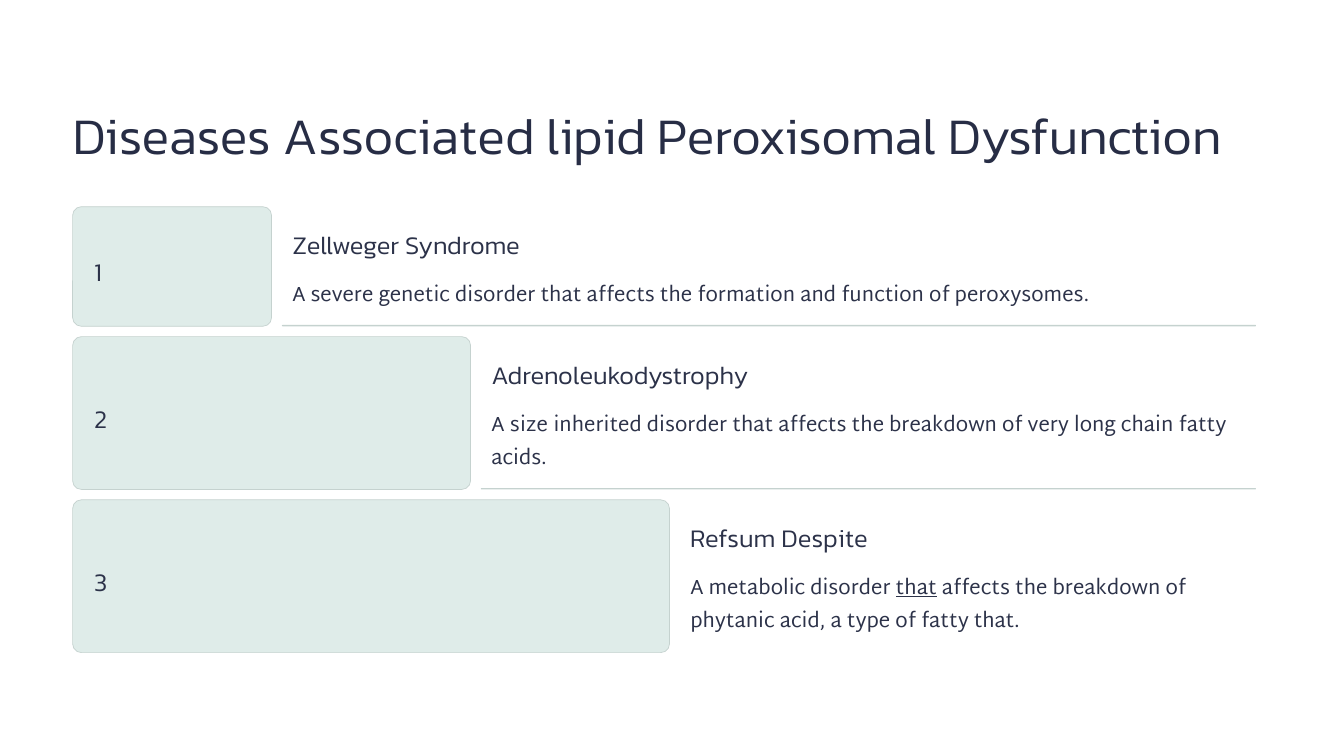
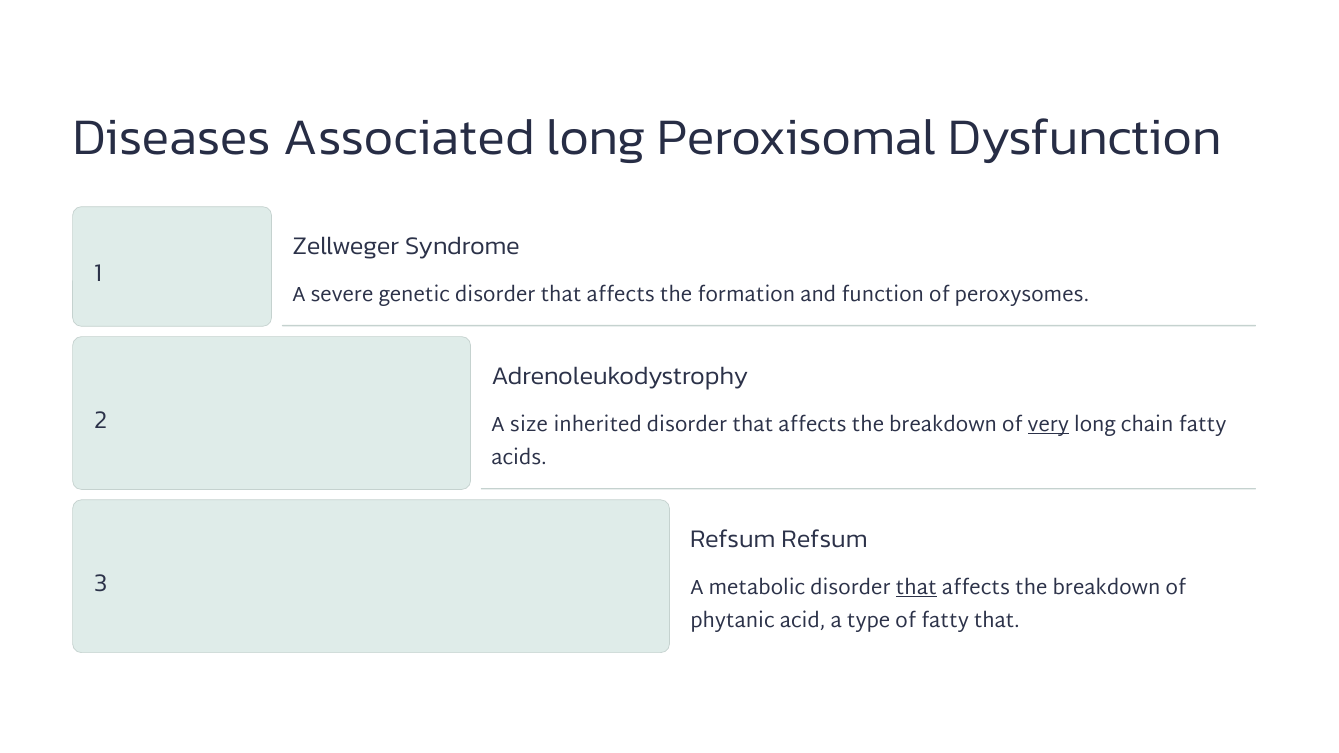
Associated lipid: lipid -> long
very underline: none -> present
Refsum Despite: Despite -> Refsum
